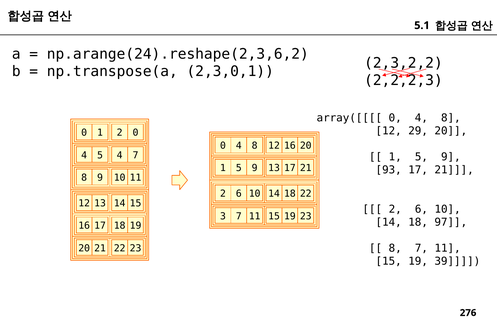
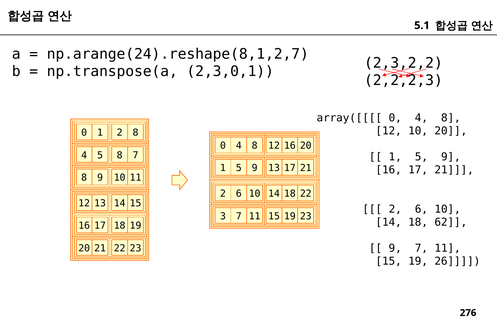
np.arange(24).reshape(2,3,6,2: np.arange(24).reshape(2,3,6,2 -> np.arange(24).reshape(8,1,2,7
12 29: 29 -> 10
2 0: 0 -> 8
4 at (120, 155): 4 -> 8
93 at (389, 170): 93 -> 16
97: 97 -> 62
8 at (395, 249): 8 -> 9
39: 39 -> 26
